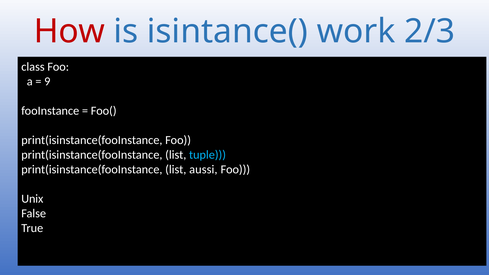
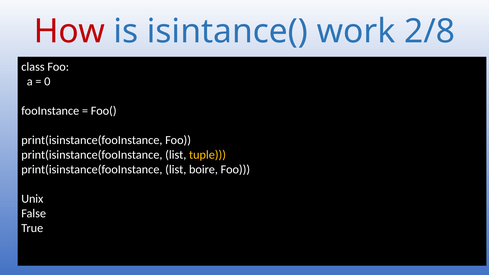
2/3: 2/3 -> 2/8
9: 9 -> 0
tuple colour: light blue -> yellow
aussi: aussi -> boire
